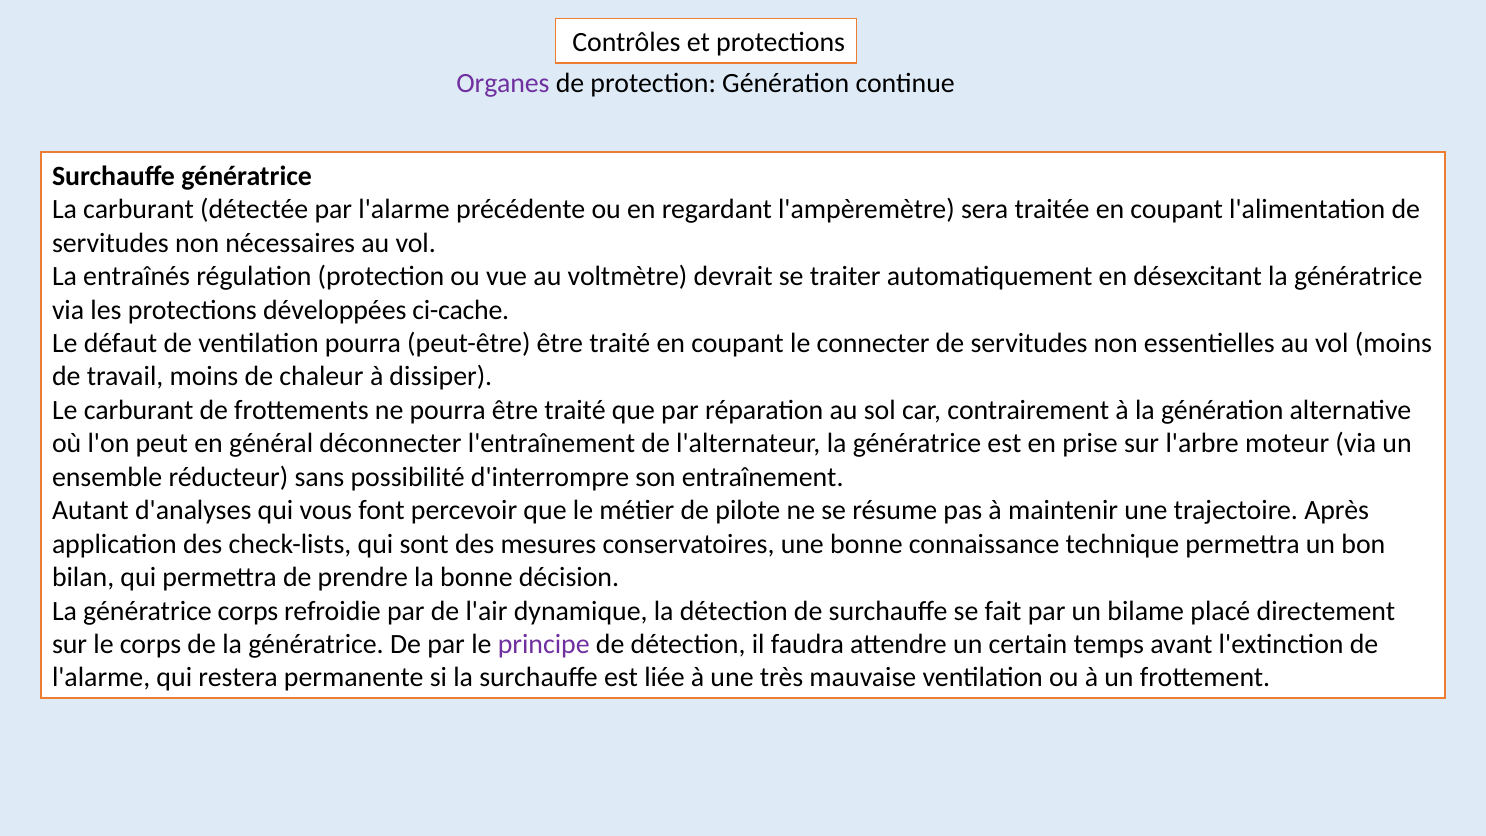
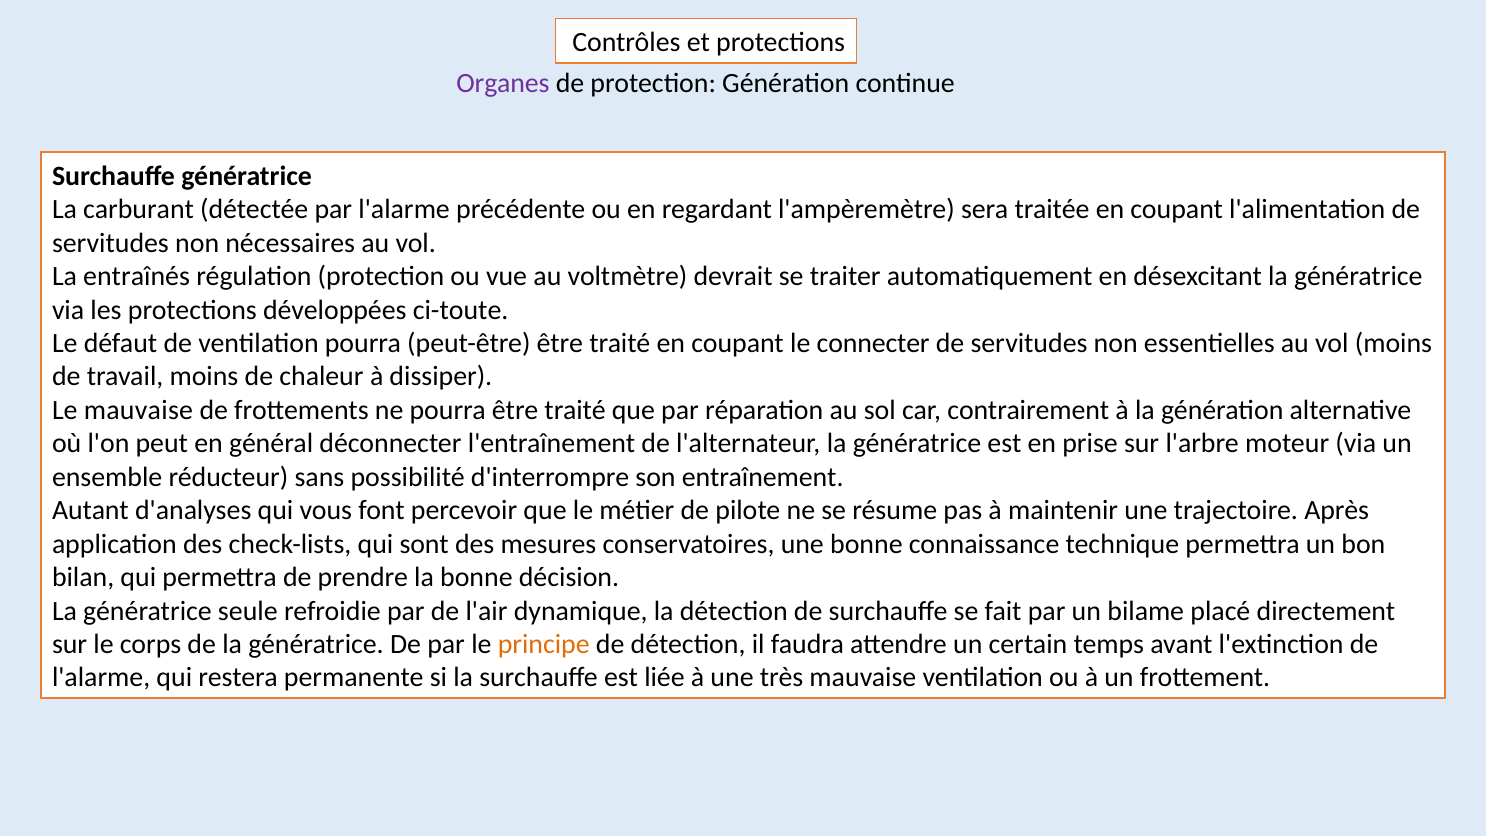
ci-cache: ci-cache -> ci-toute
Le carburant: carburant -> mauvaise
génératrice corps: corps -> seule
principe colour: purple -> orange
